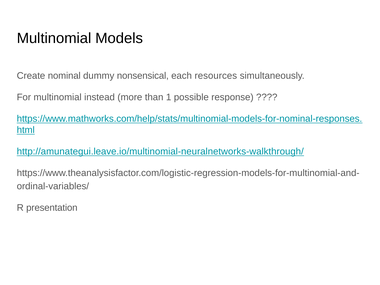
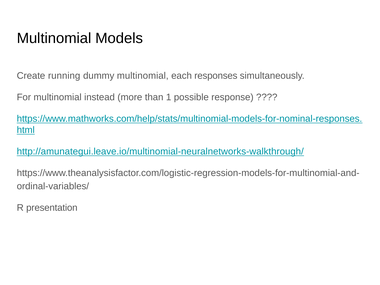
nominal: nominal -> running
dummy nonsensical: nonsensical -> multinomial
resources: resources -> responses
